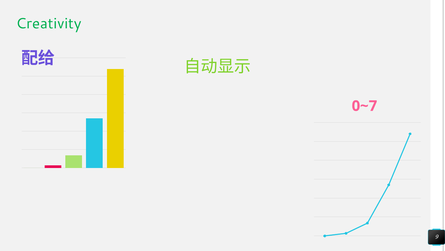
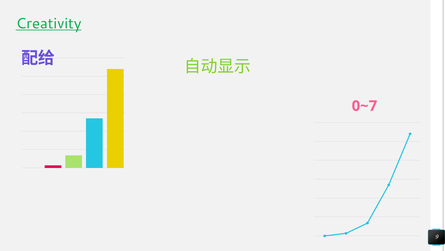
Creativity underline: none -> present
